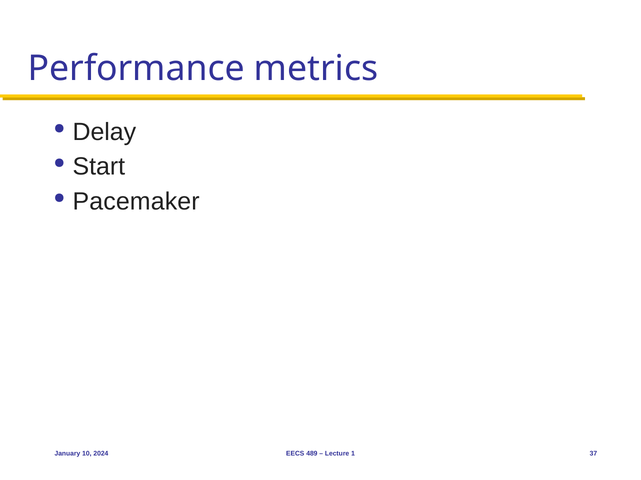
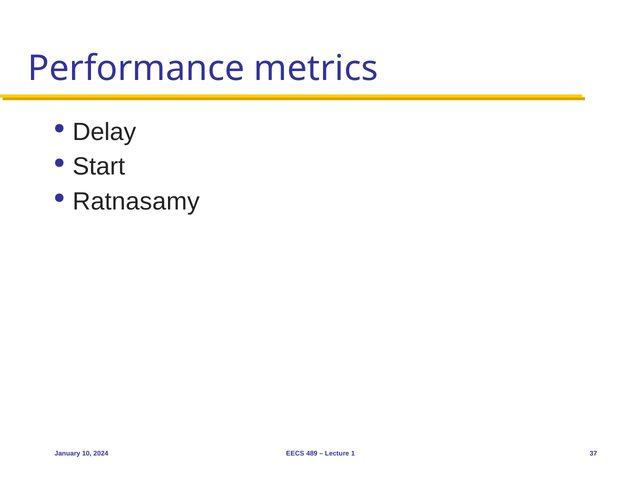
Pacemaker: Pacemaker -> Ratnasamy
